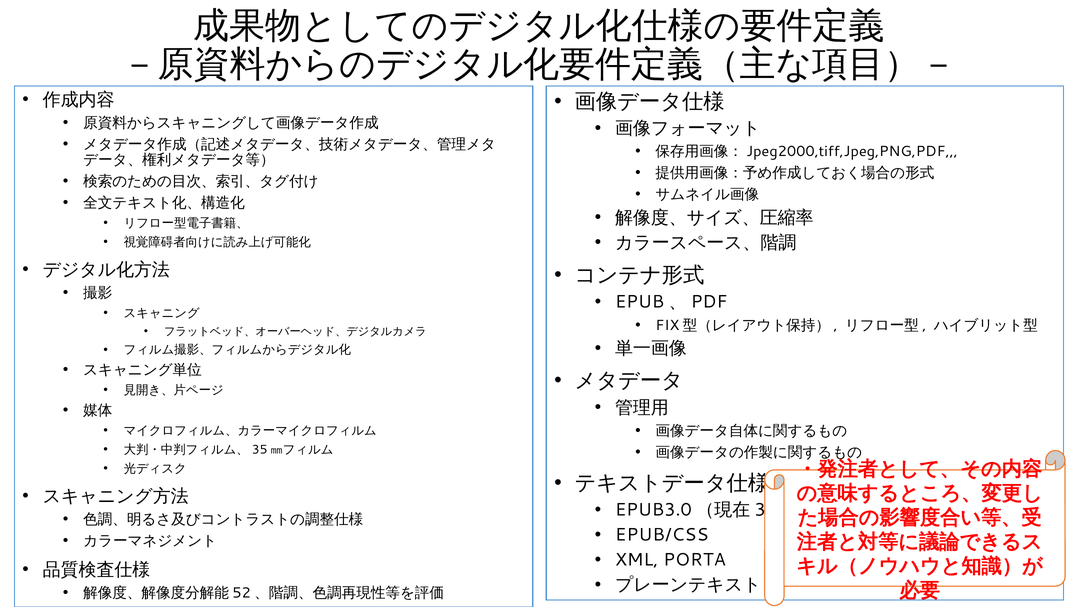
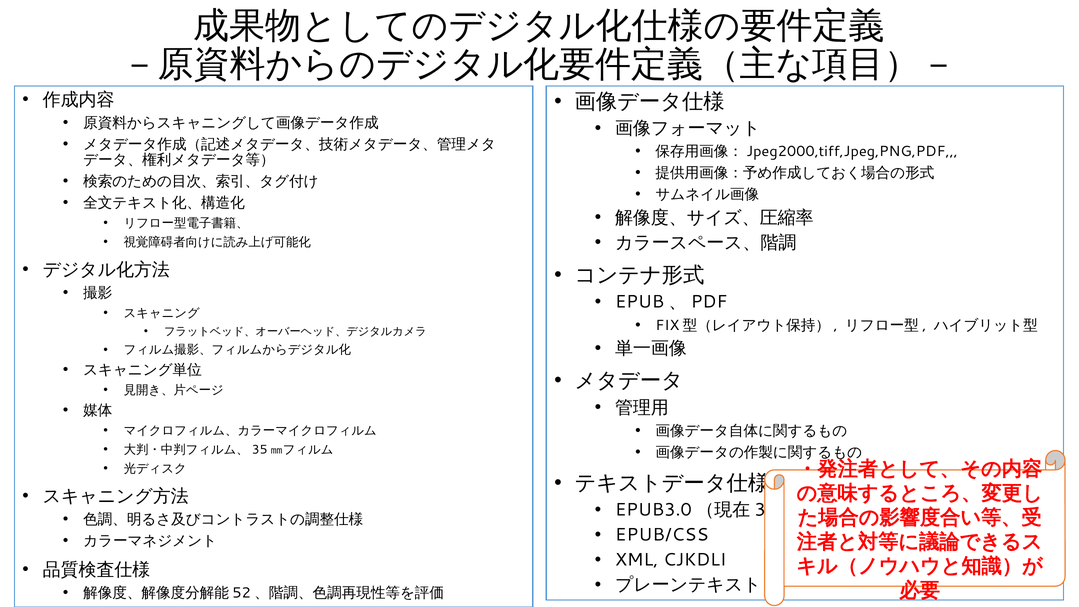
PORTA: PORTA -> CJKDLI
